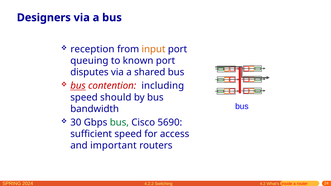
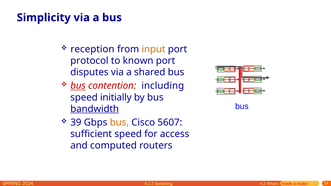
Designers: Designers -> Simplicity
queuing: queuing -> protocol
should: should -> initially
bandwidth underline: none -> present
30: 30 -> 39
bus at (119, 122) colour: green -> orange
5690: 5690 -> 5607
important: important -> computed
